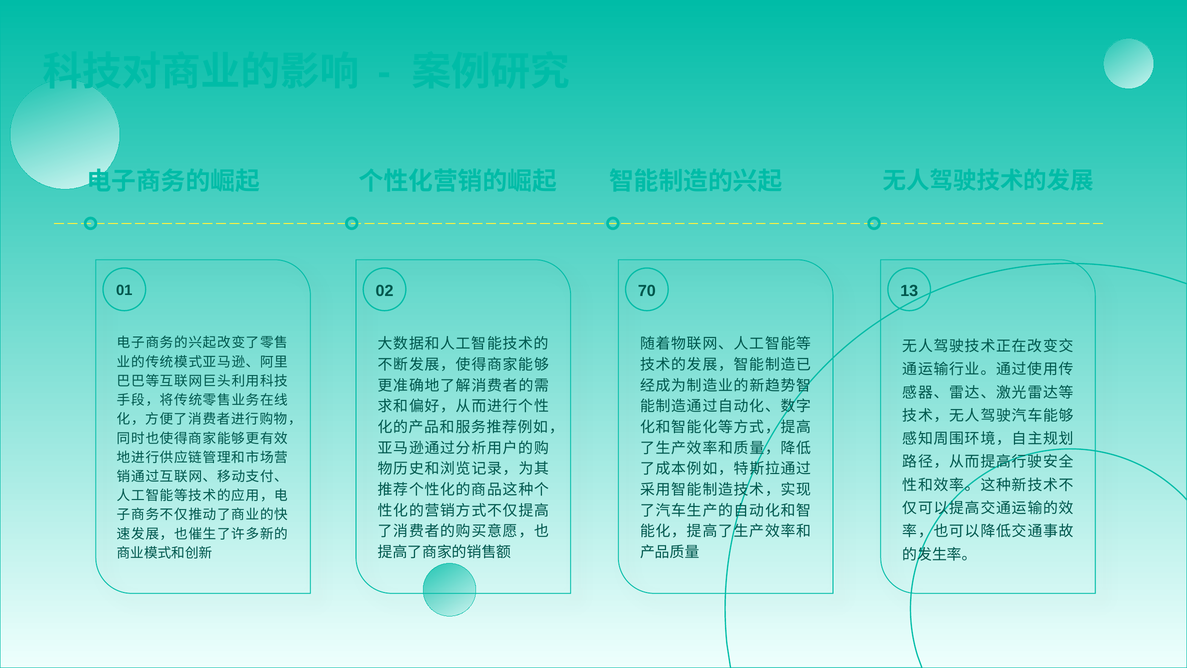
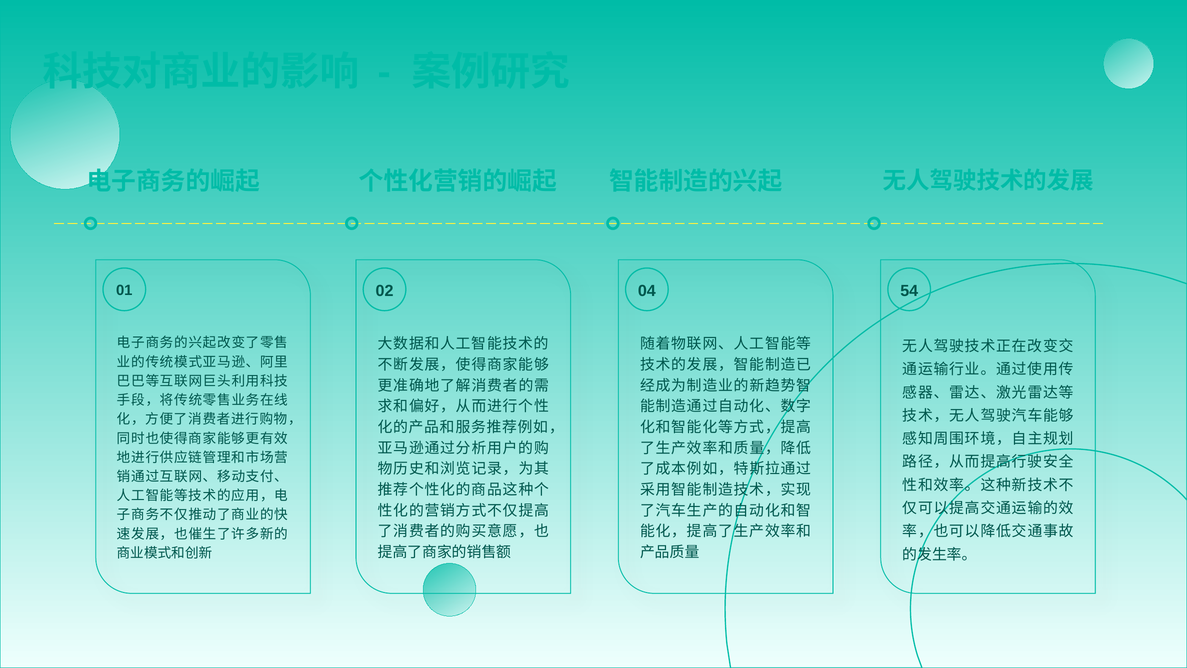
70: 70 -> 04
13: 13 -> 54
